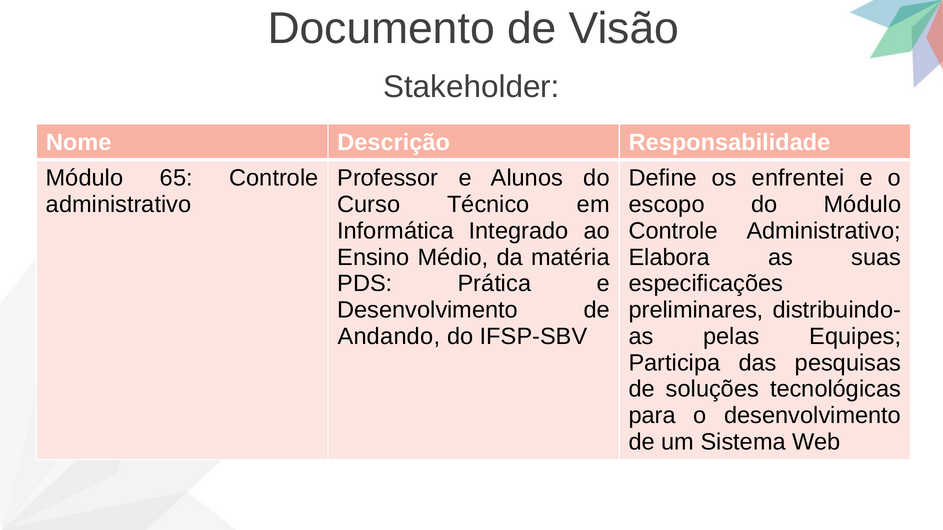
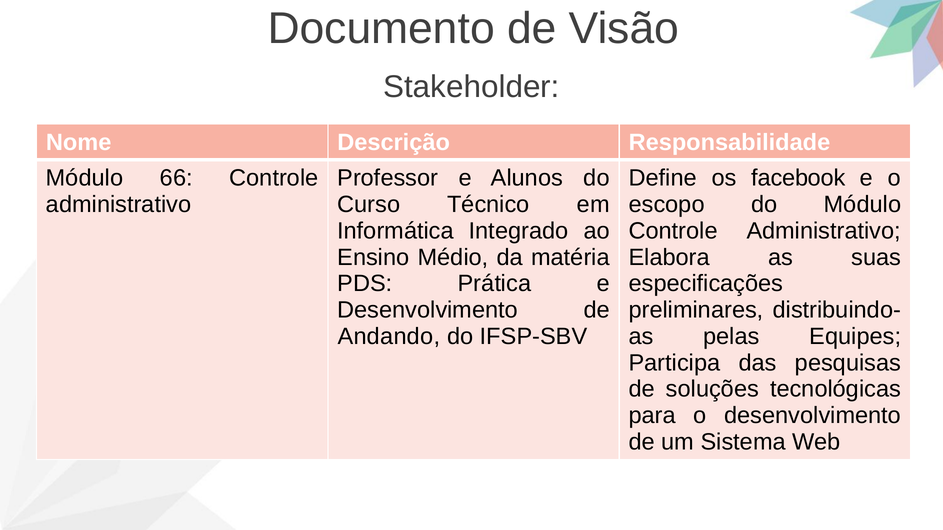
65: 65 -> 66
enfrentei: enfrentei -> facebook
